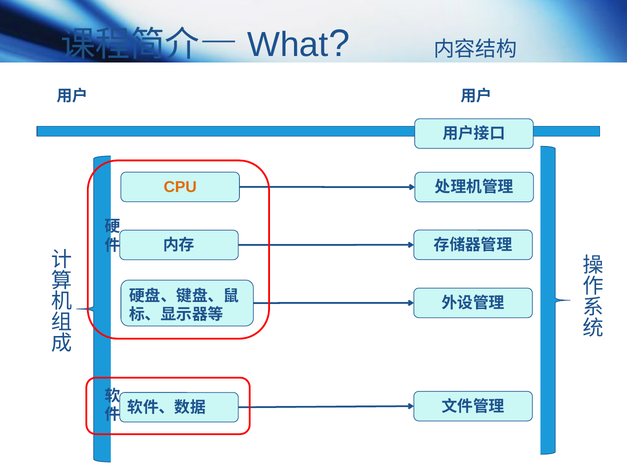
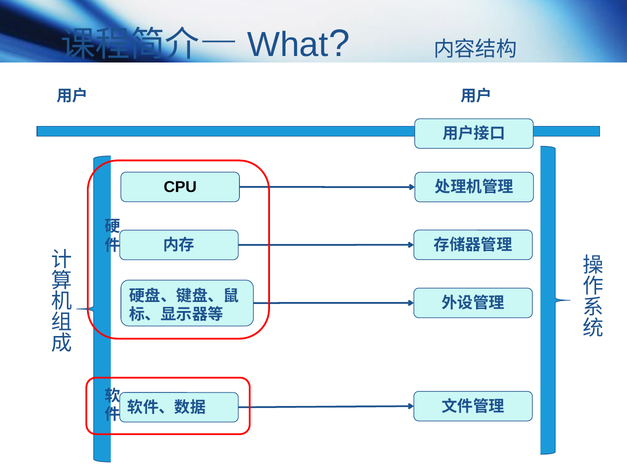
CPU colour: orange -> black
